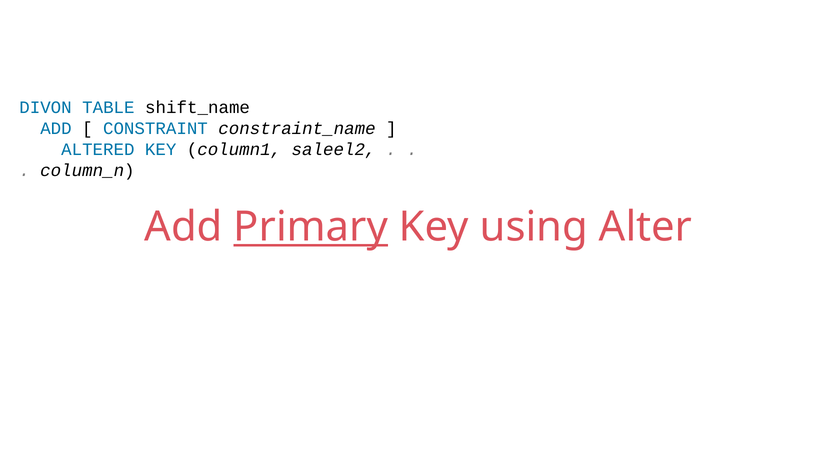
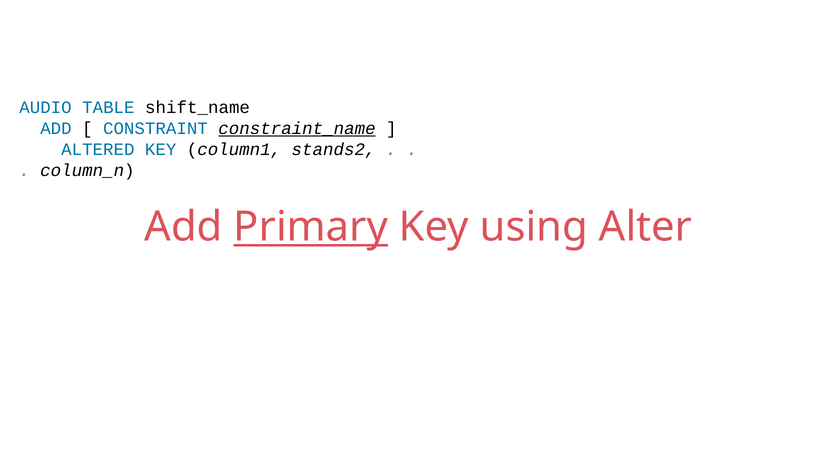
DIVON: DIVON -> AUDIO
constraint_name underline: none -> present
saleel2: saleel2 -> stands2
